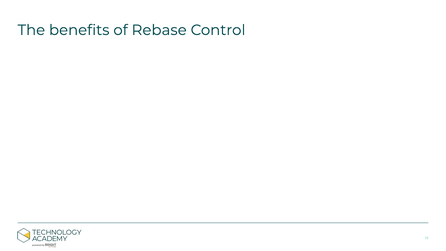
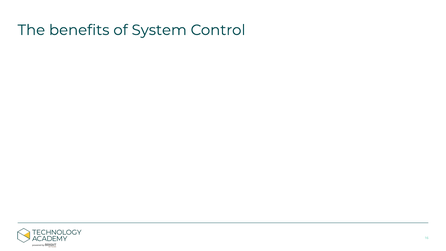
Rebase: Rebase -> System
